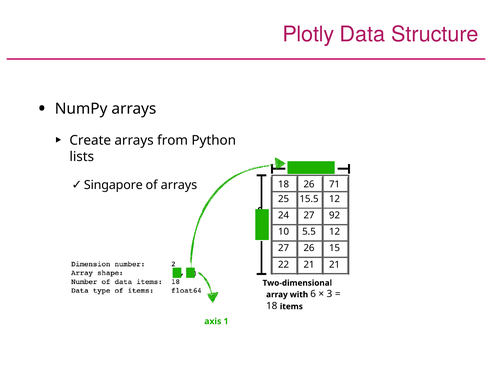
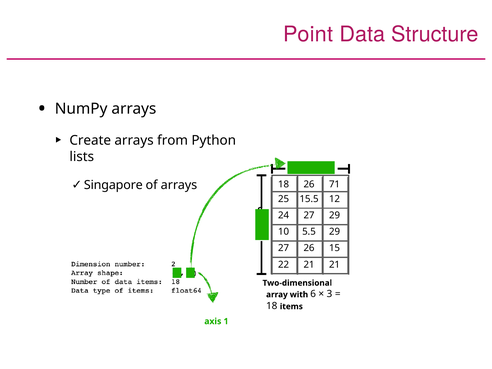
Plotly: Plotly -> Point
27 92: 92 -> 29
5.5 12: 12 -> 29
